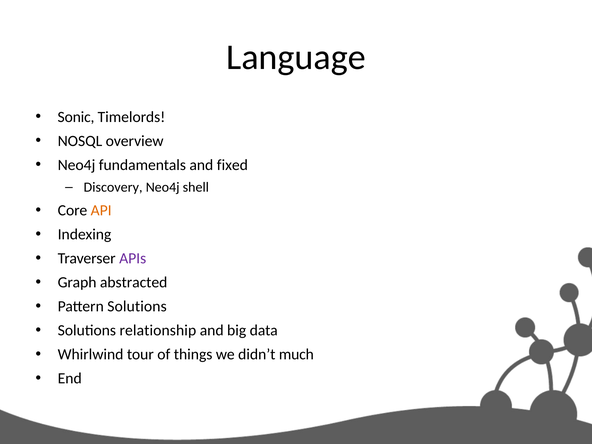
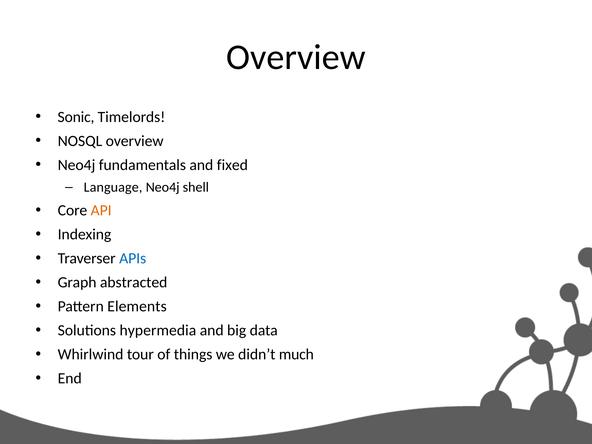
Language at (296, 57): Language -> Overview
Discovery: Discovery -> Language
APIs colour: purple -> blue
Pattern Solutions: Solutions -> Elements
relationship: relationship -> hypermedia
